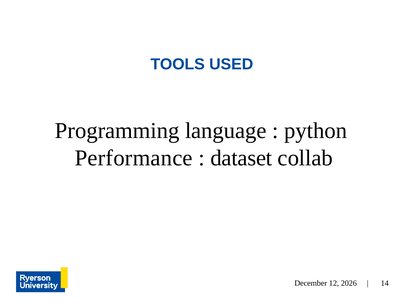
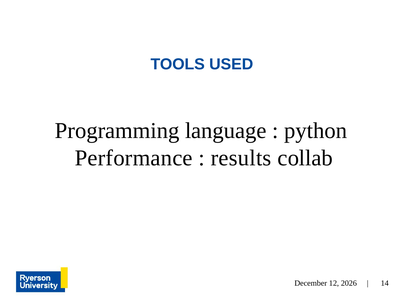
dataset: dataset -> results
